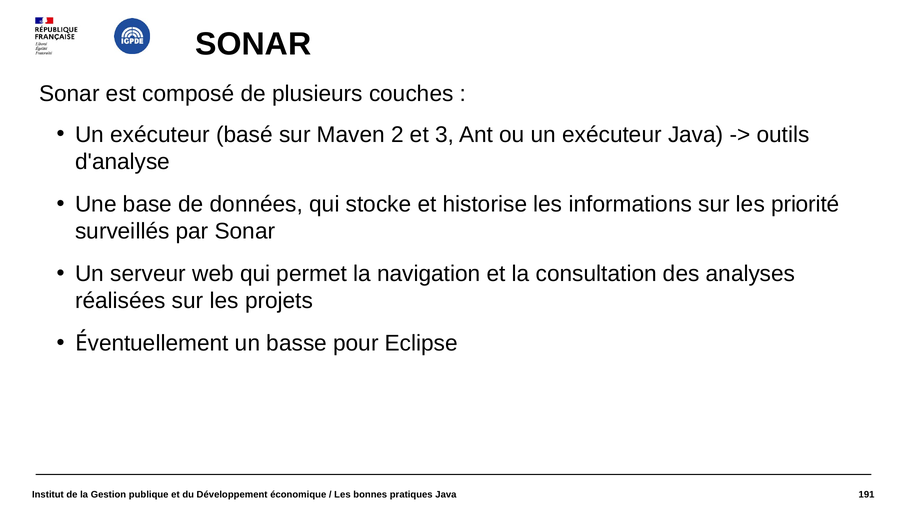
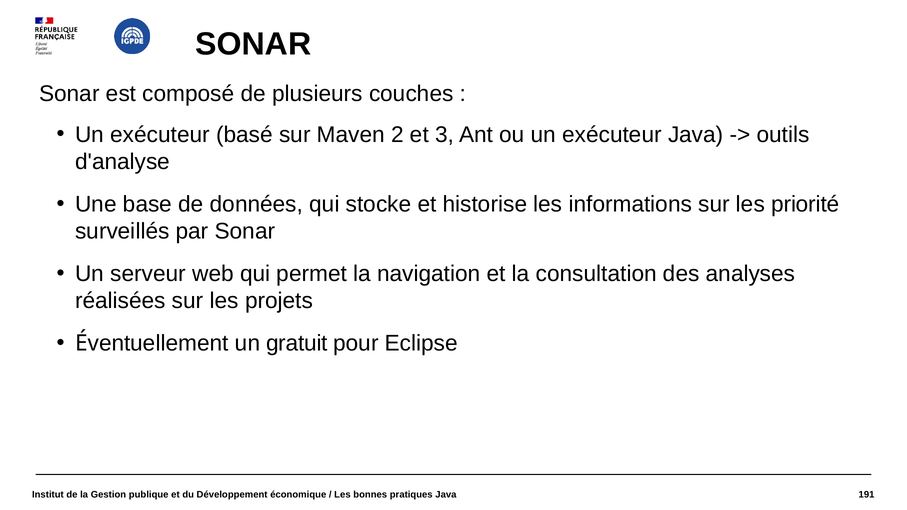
basse: basse -> gratuit
